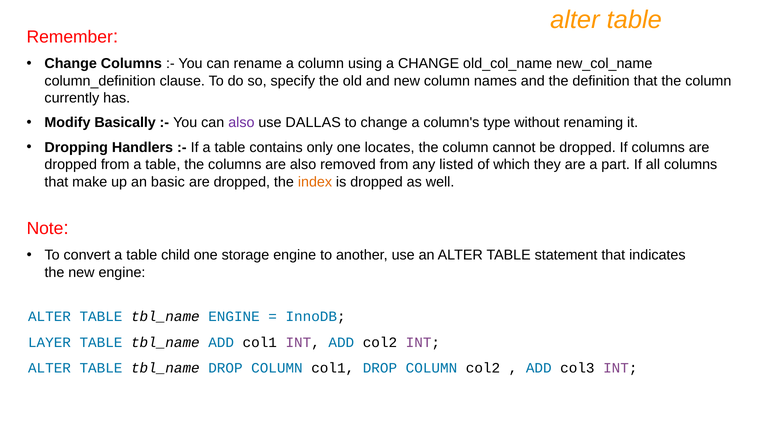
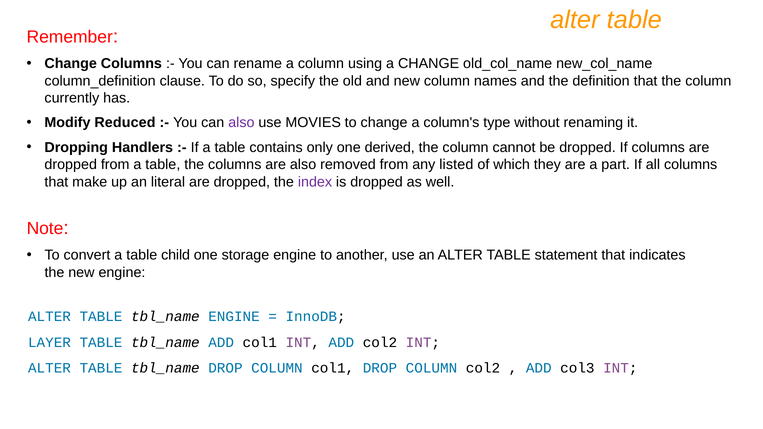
Basically: Basically -> Reduced
DALLAS: DALLAS -> MOVIES
locates: locates -> derived
basic: basic -> literal
index colour: orange -> purple
